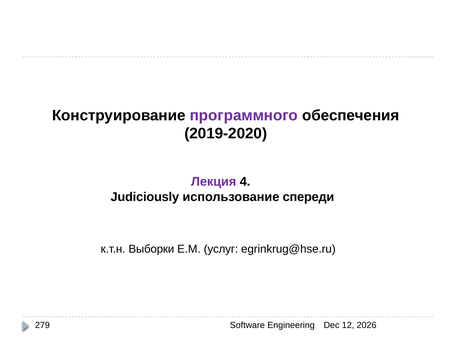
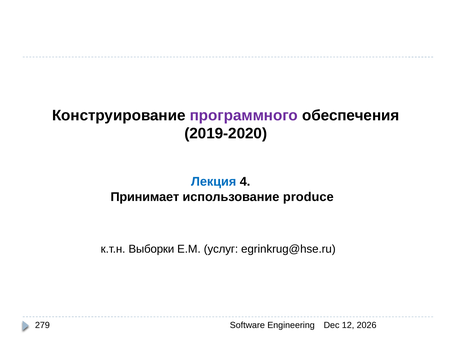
Лекция colour: purple -> blue
Judiciously: Judiciously -> Принимает
спереди: спереди -> produce
